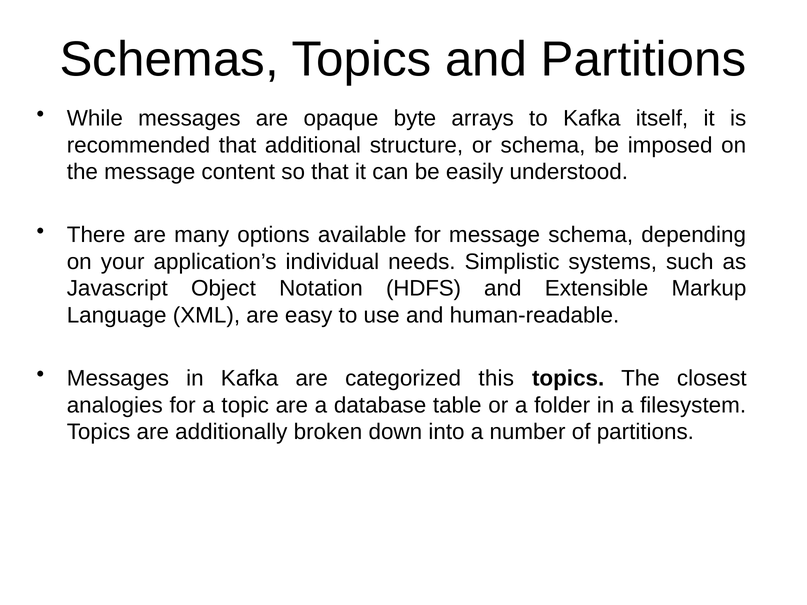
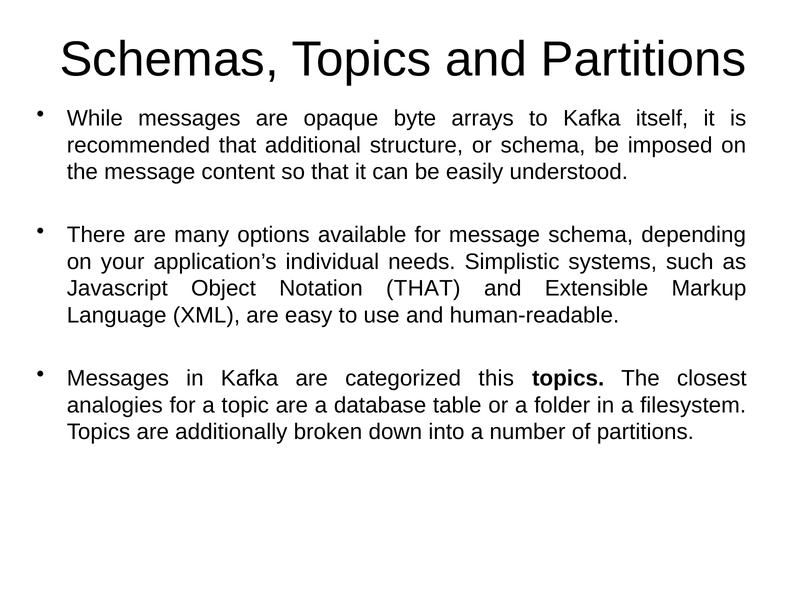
Notation HDFS: HDFS -> THAT
